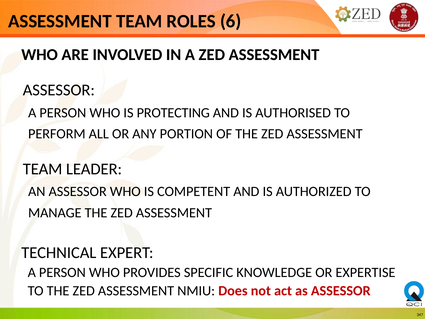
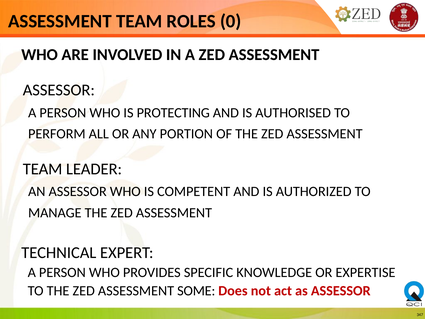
6: 6 -> 0
NMIU: NMIU -> SOME
